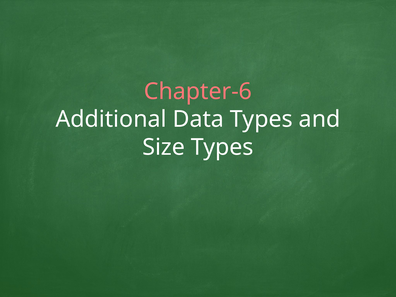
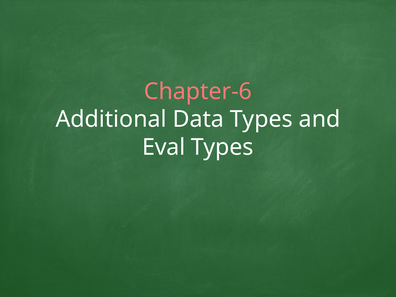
Size: Size -> Eval
